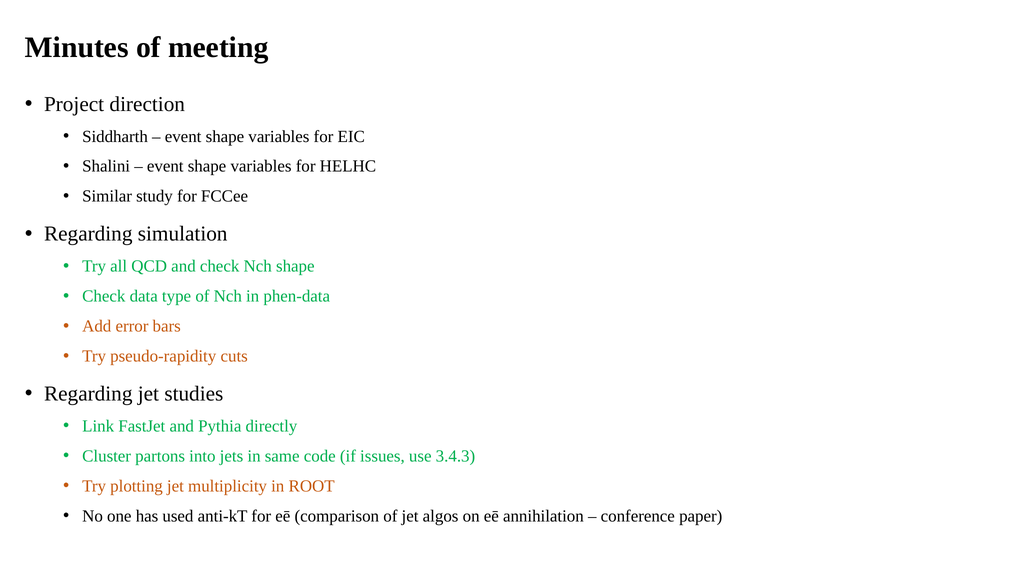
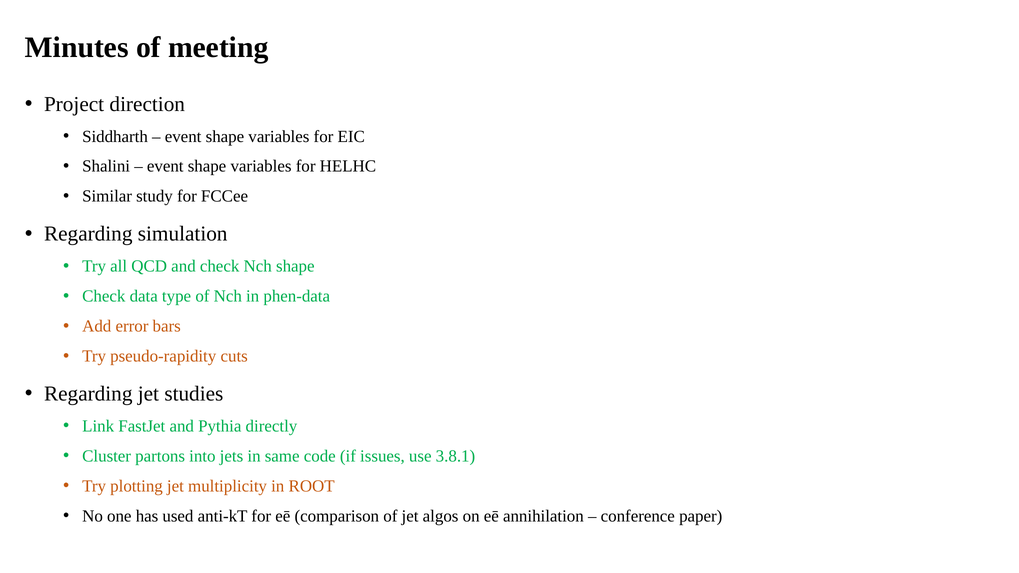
3.4.3: 3.4.3 -> 3.8.1
